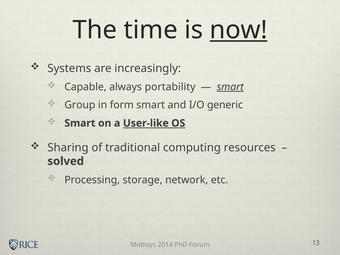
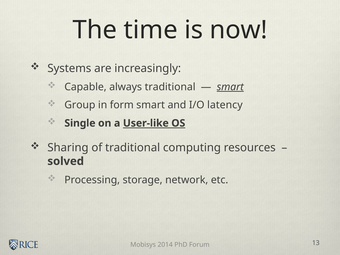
now underline: present -> none
always portability: portability -> traditional
generic: generic -> latency
Smart at (80, 123): Smart -> Single
